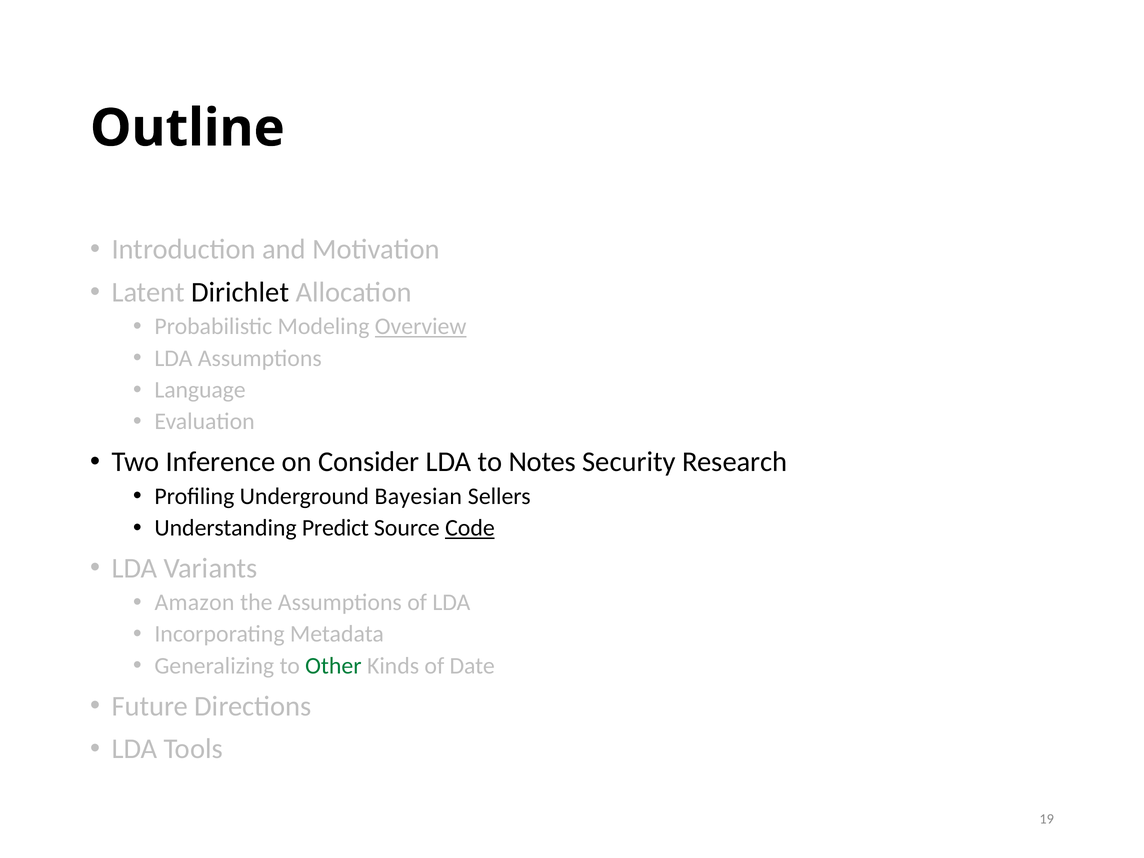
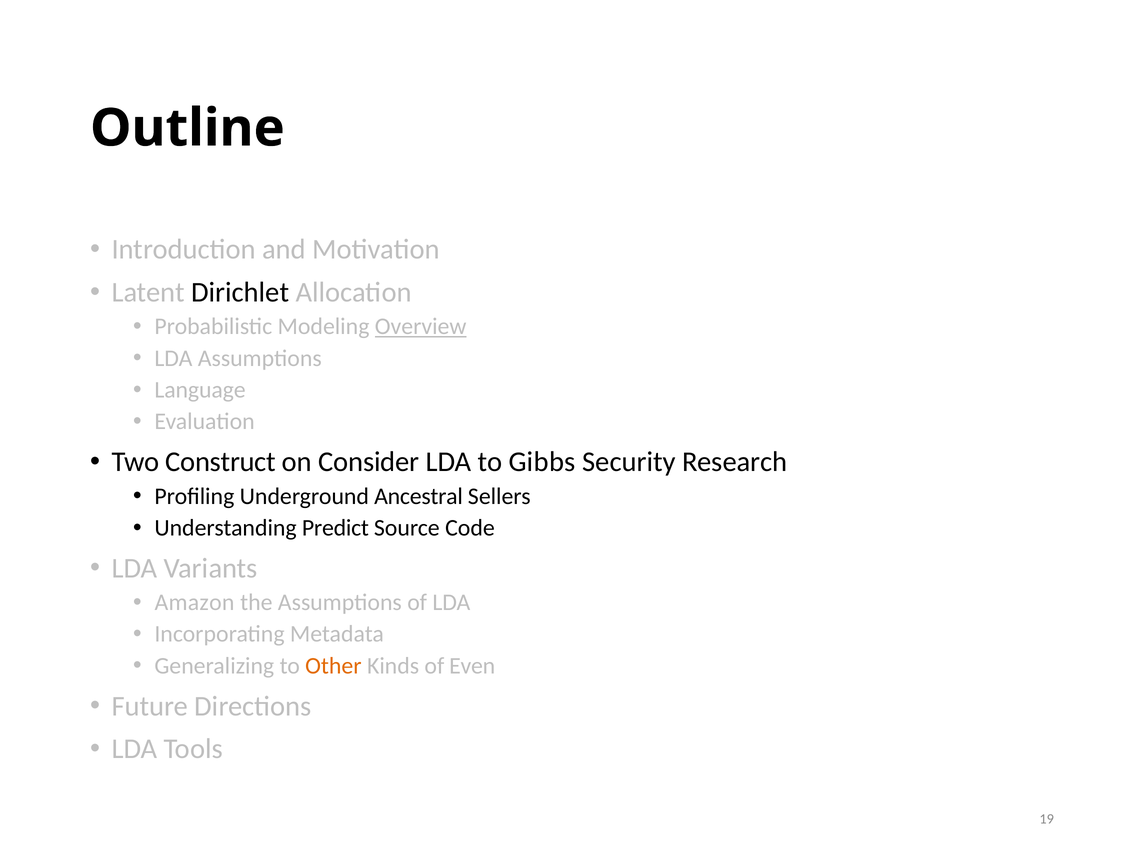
Inference: Inference -> Construct
Notes: Notes -> Gibbs
Bayesian: Bayesian -> Ancestral
Code underline: present -> none
Other colour: green -> orange
Date: Date -> Even
